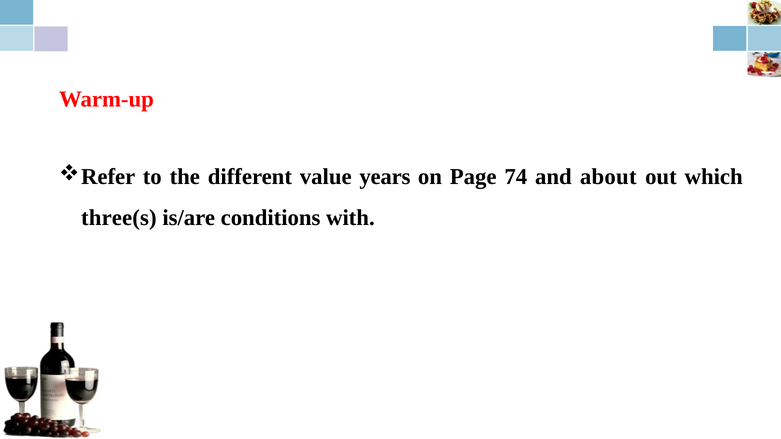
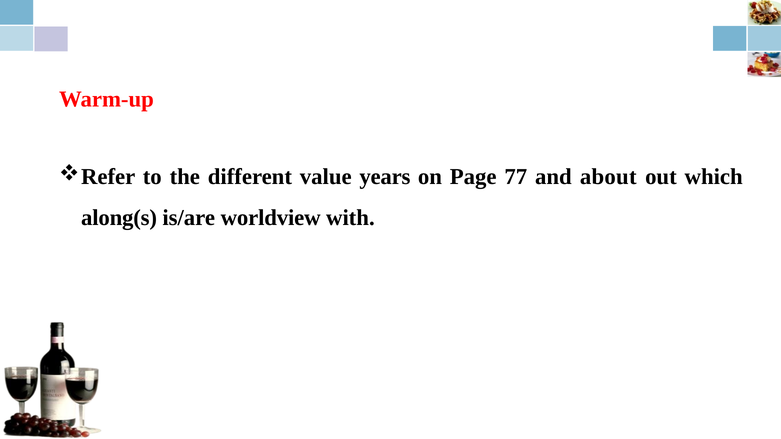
74: 74 -> 77
three(s: three(s -> along(s
conditions: conditions -> worldview
